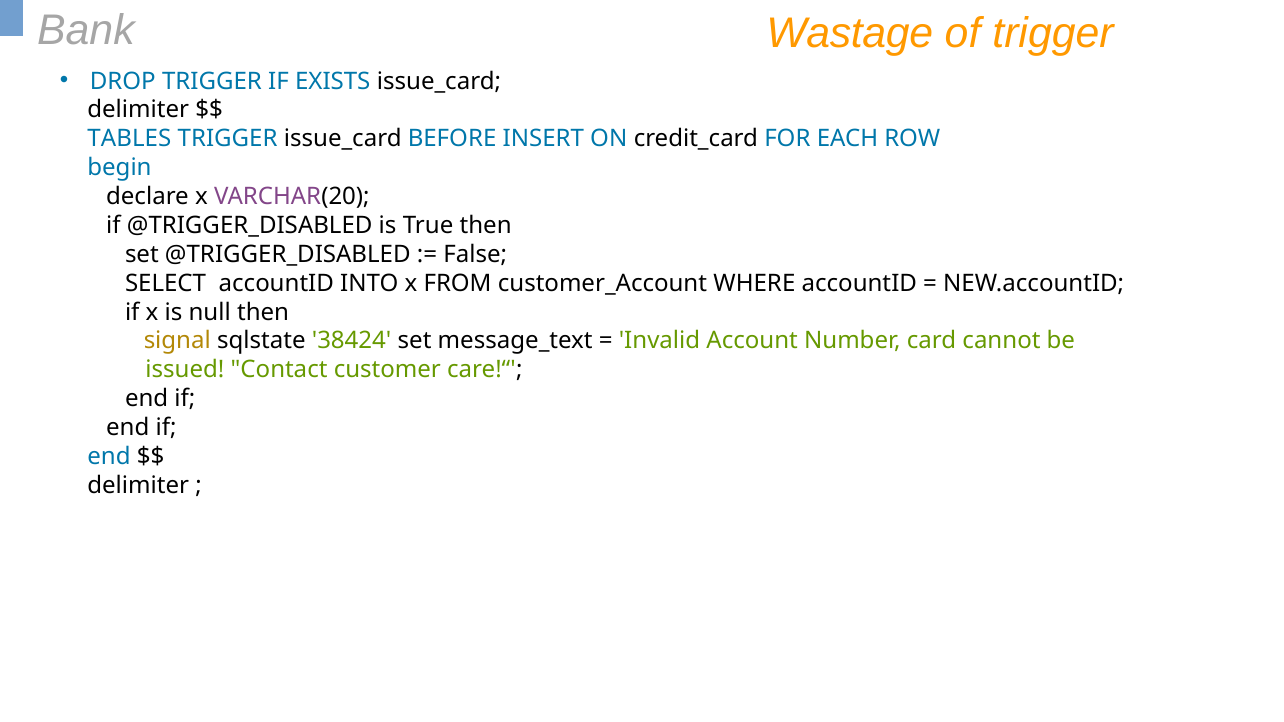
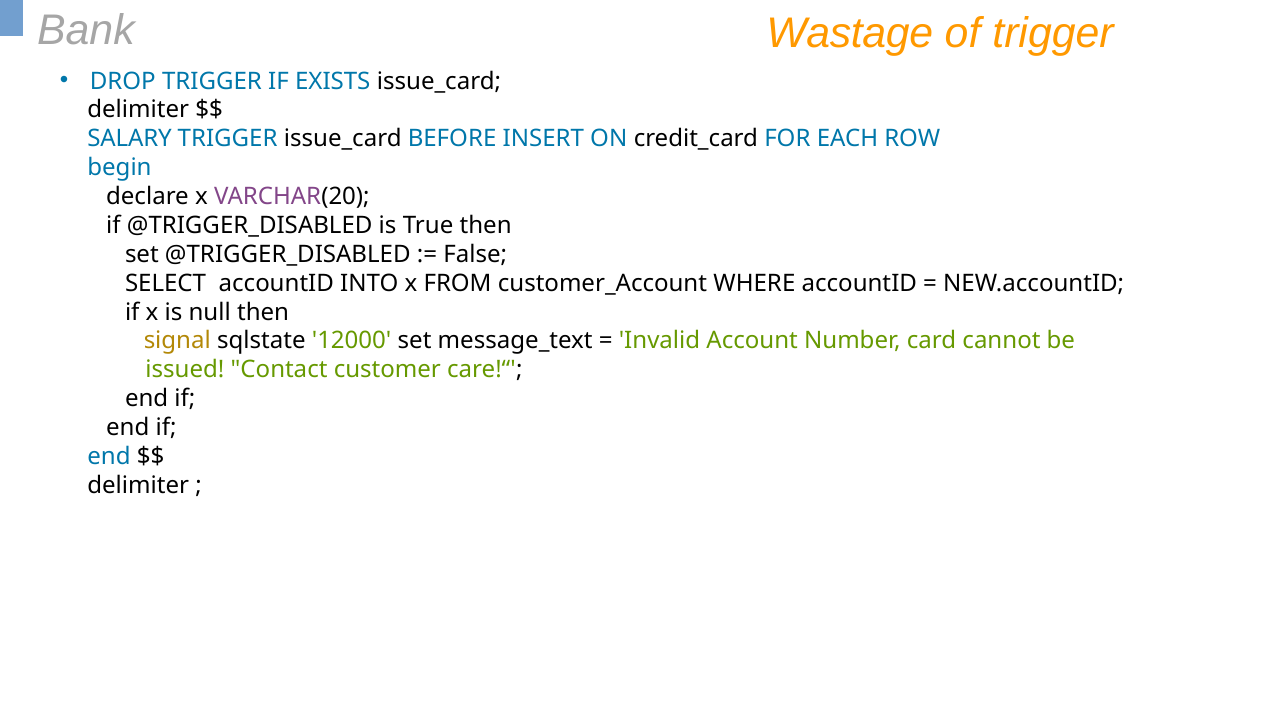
TABLES: TABLES -> SALARY
38424: 38424 -> 12000
